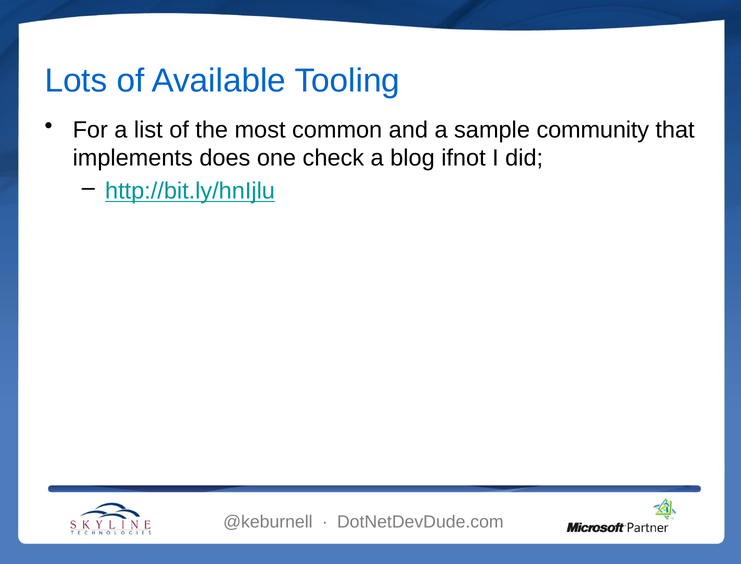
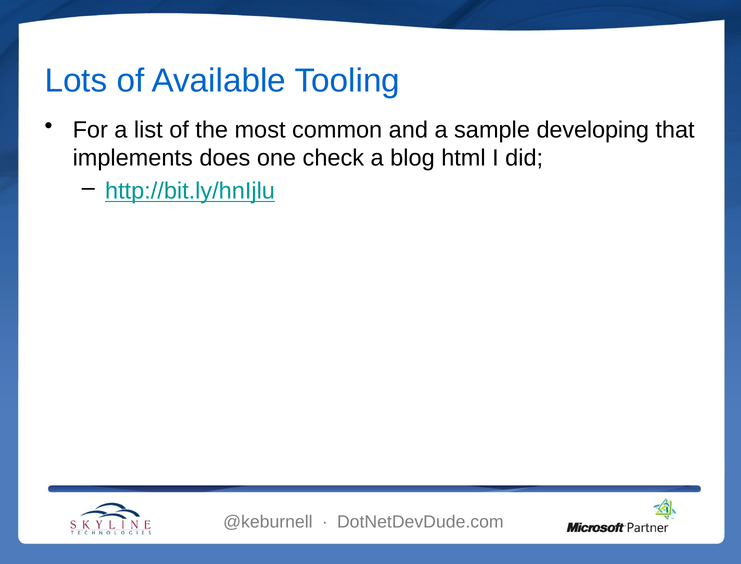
community: community -> developing
ifnot: ifnot -> html
